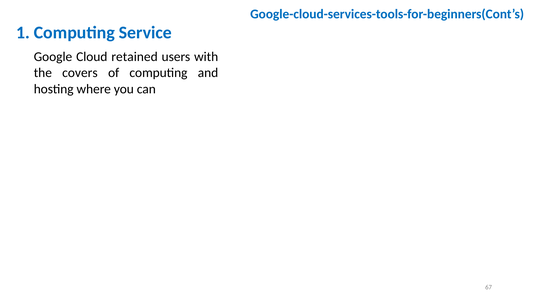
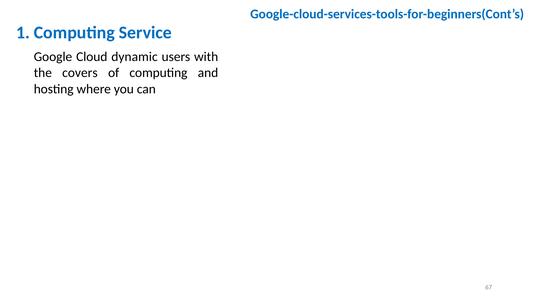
retained: retained -> dynamic
